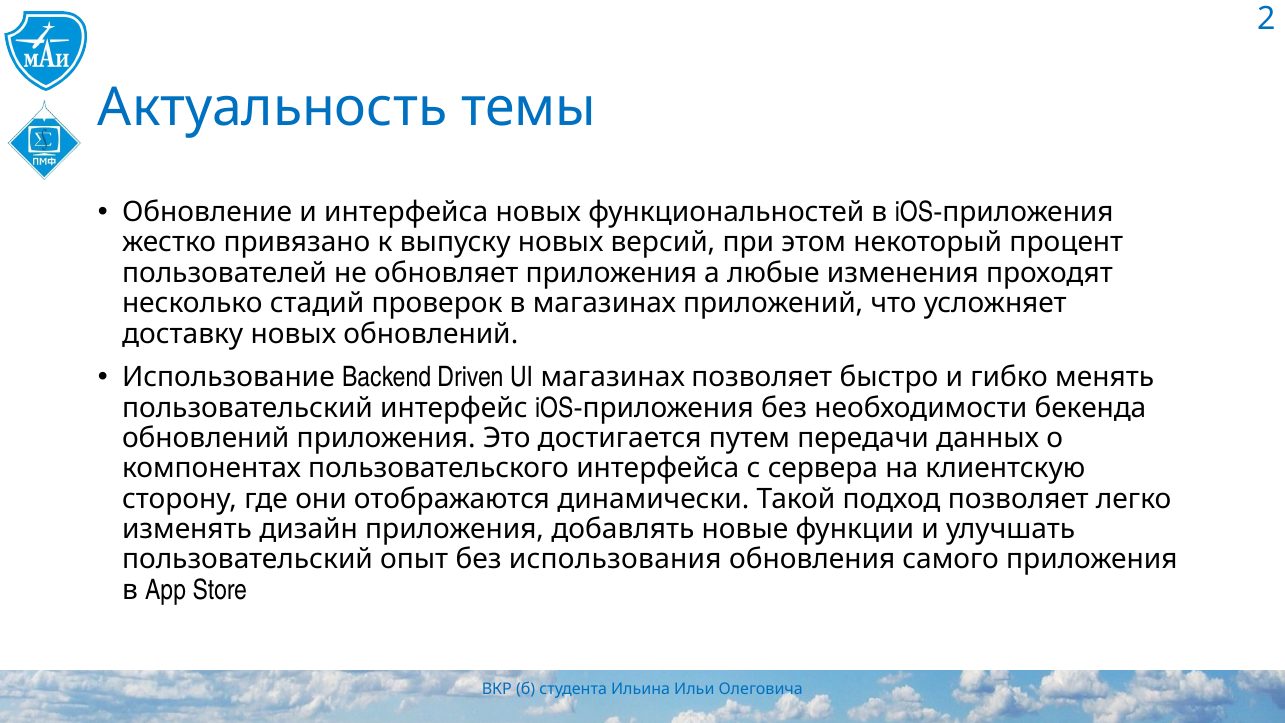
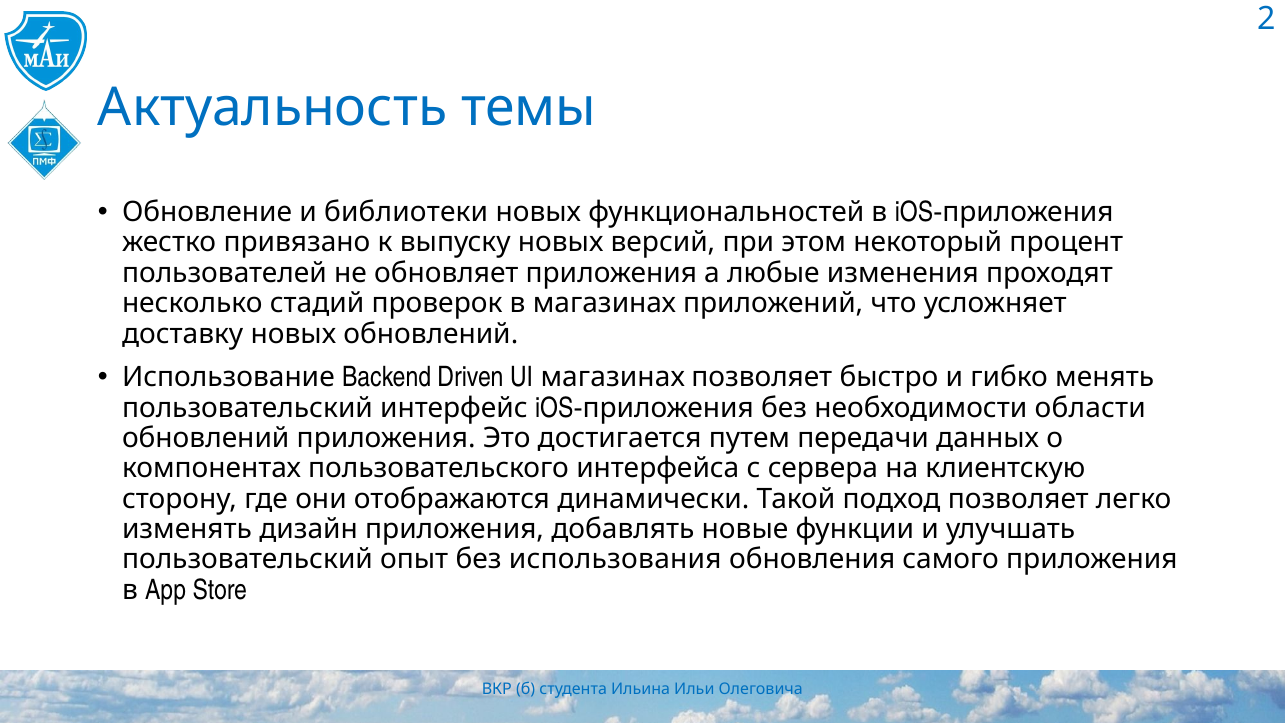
и интерфейса: интерфейса -> библиотеки
бекенда: бекенда -> области
